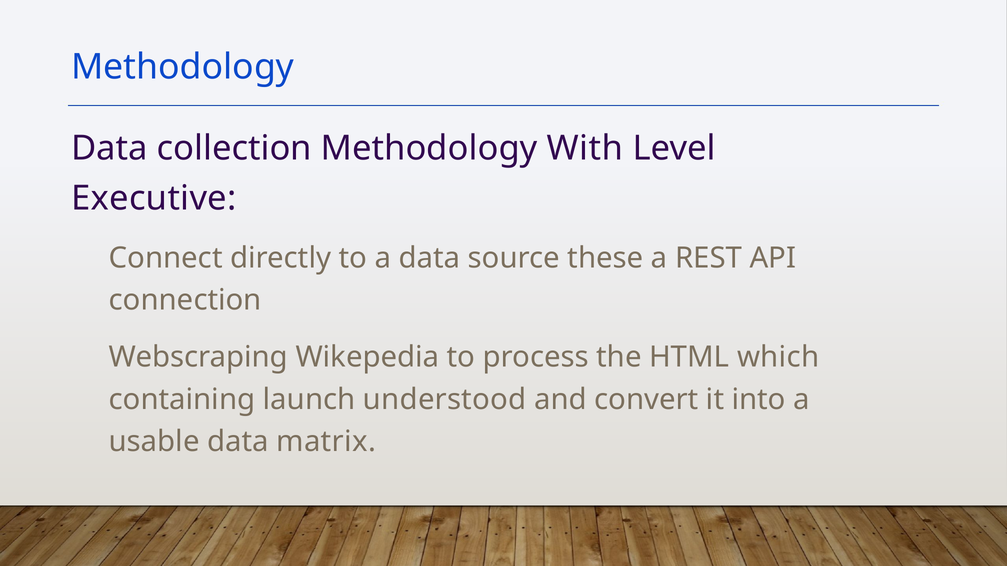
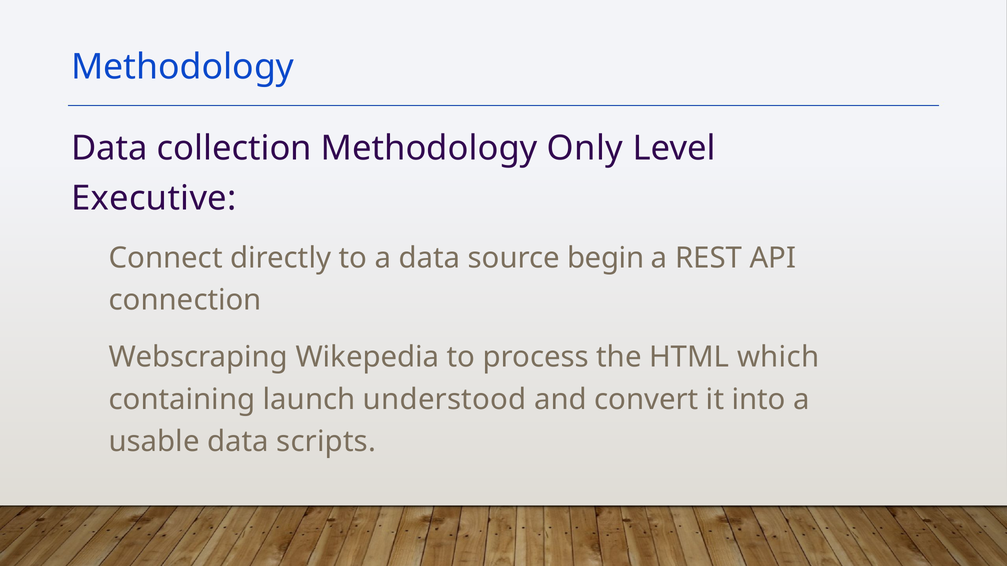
With: With -> Only
these: these -> begin
matrix: matrix -> scripts
